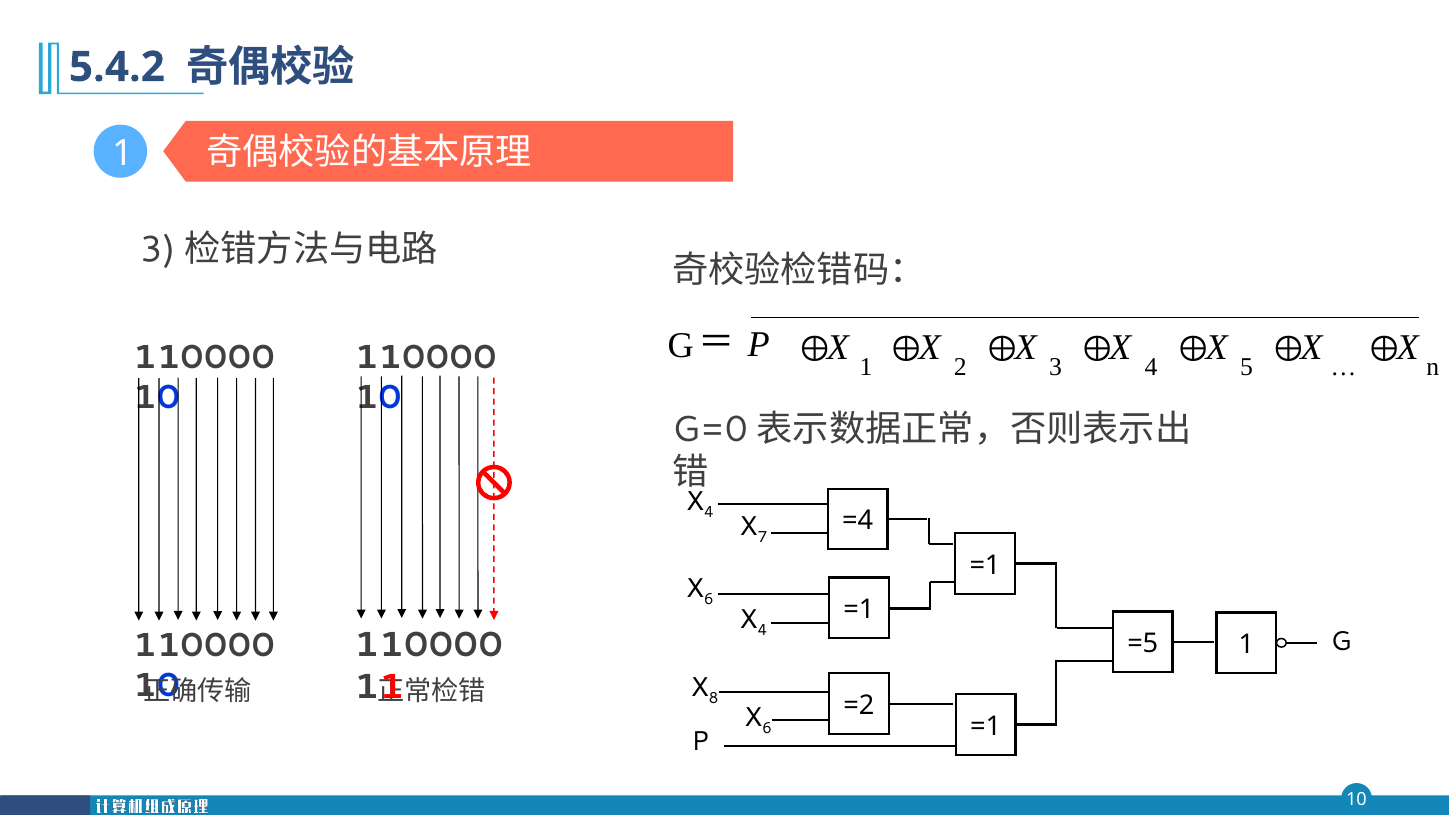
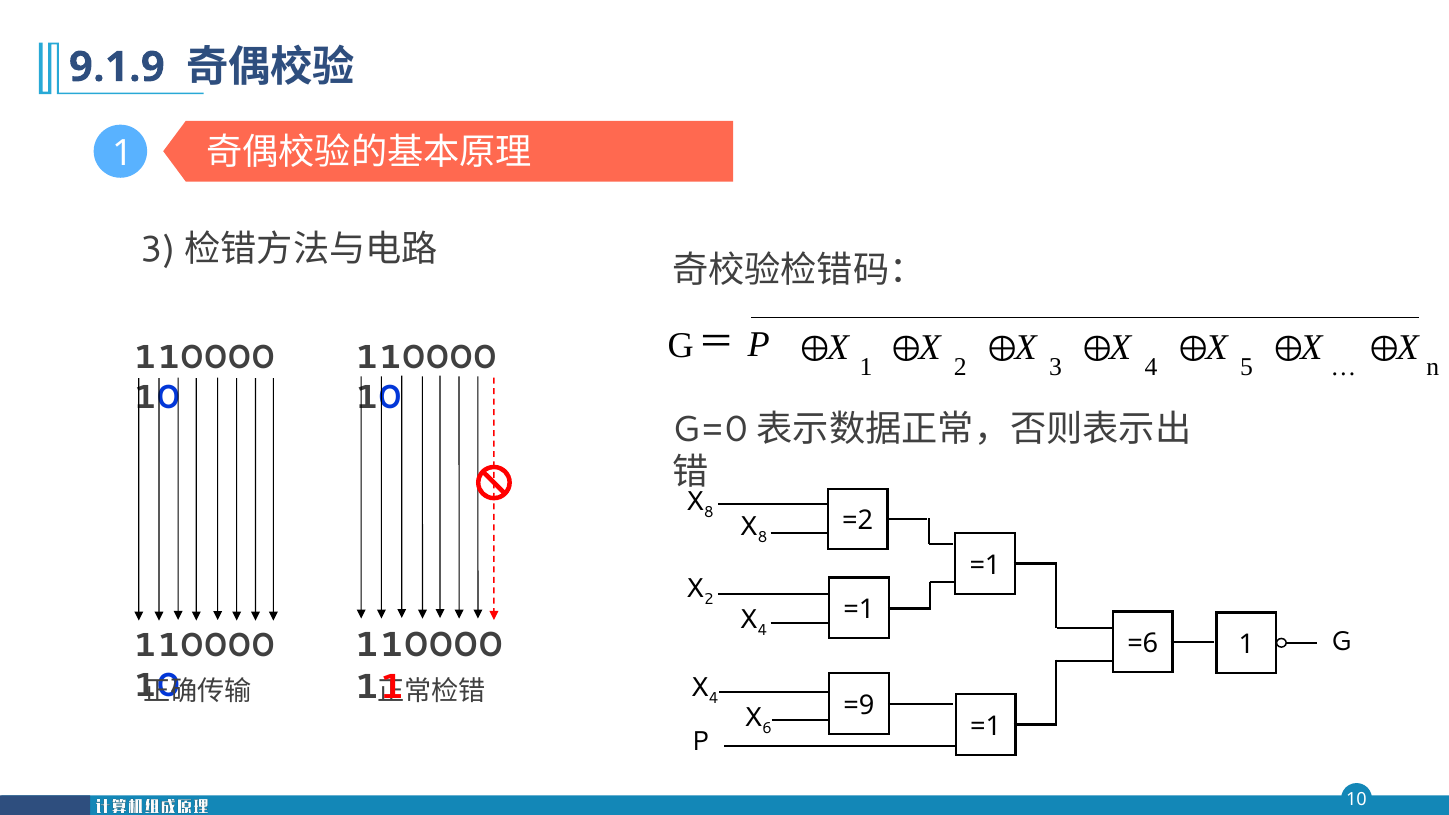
5.4.2: 5.4.2 -> 9.1.9
4 at (709, 512): 4 -> 8
=4: =4 -> =2
7 at (763, 537): 7 -> 8
6 at (709, 600): 6 -> 2
=5: =5 -> =6
8 at (714, 698): 8 -> 4
=2: =2 -> =9
